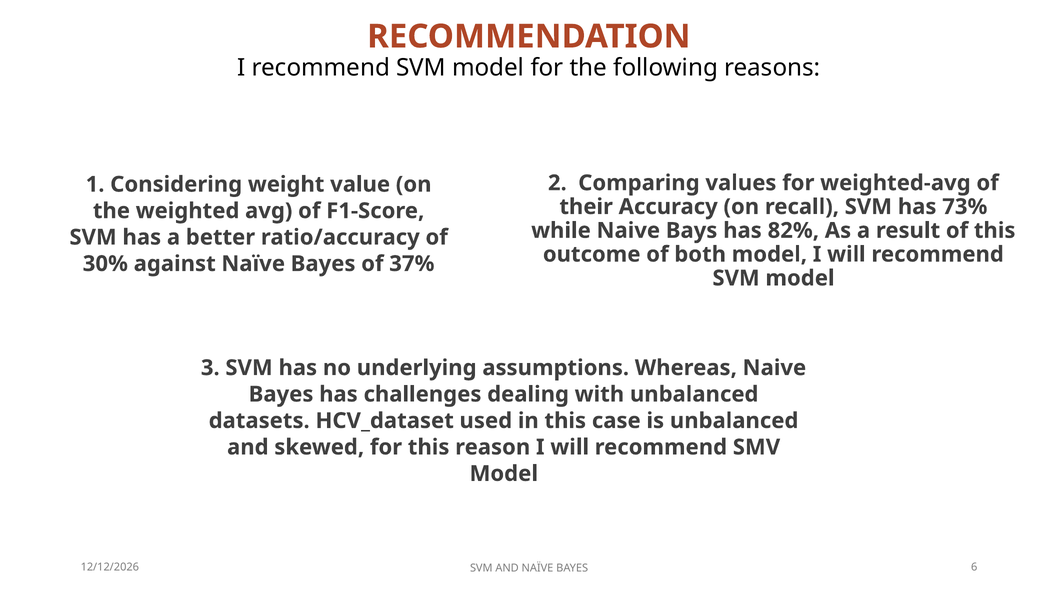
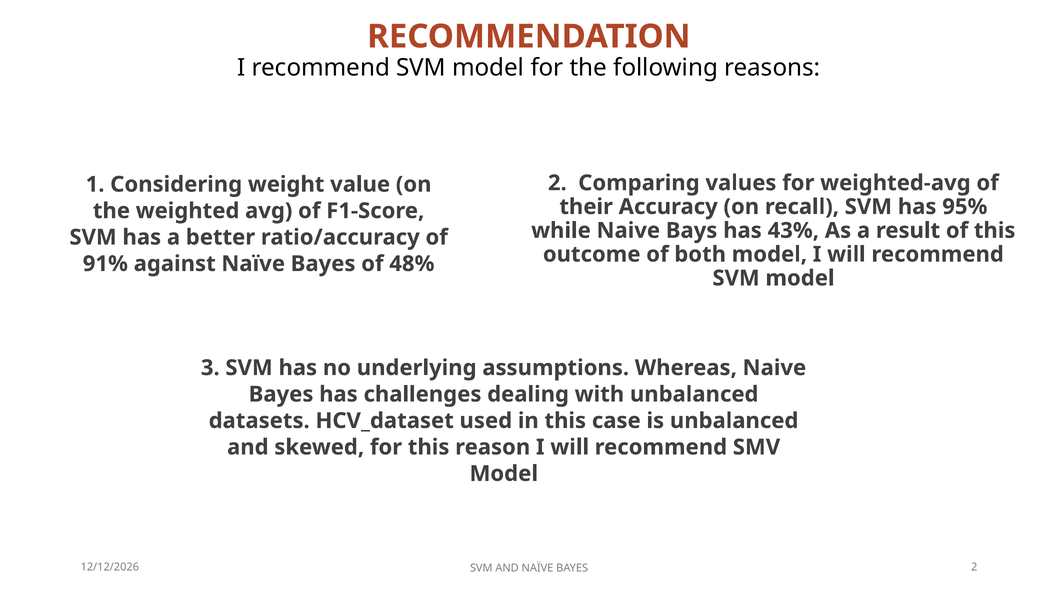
73%: 73% -> 95%
82%: 82% -> 43%
30%: 30% -> 91%
37%: 37% -> 48%
BAYES 6: 6 -> 2
